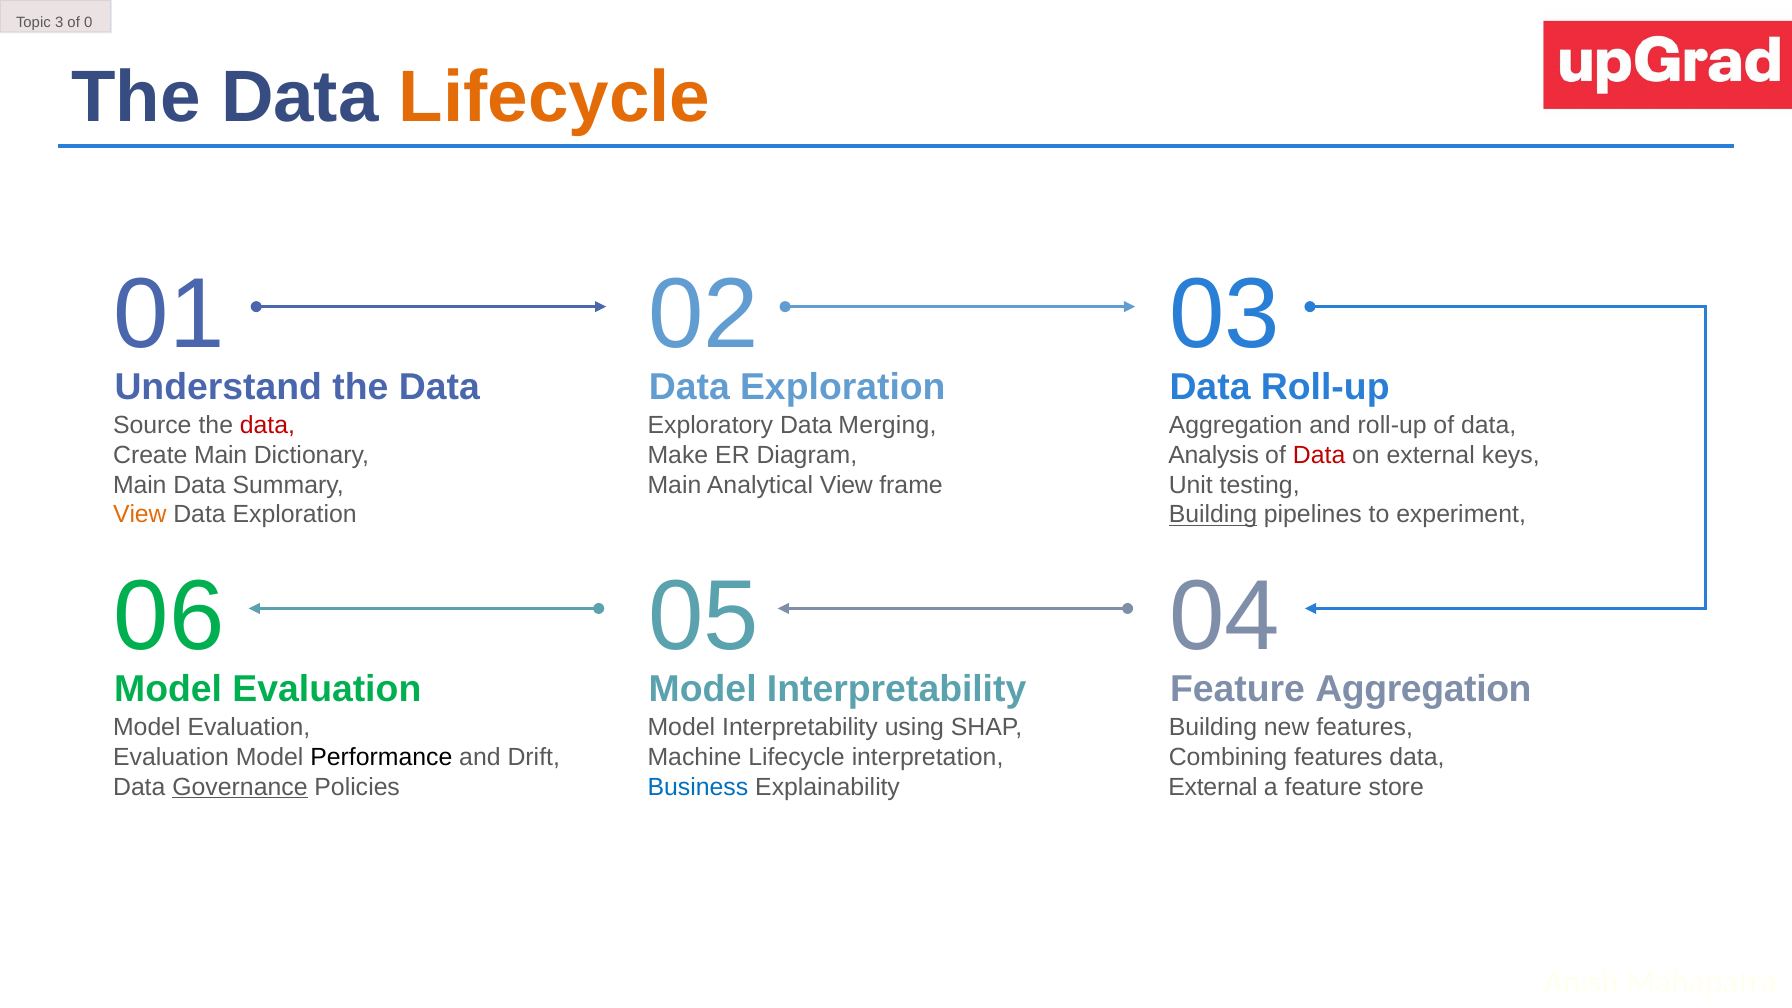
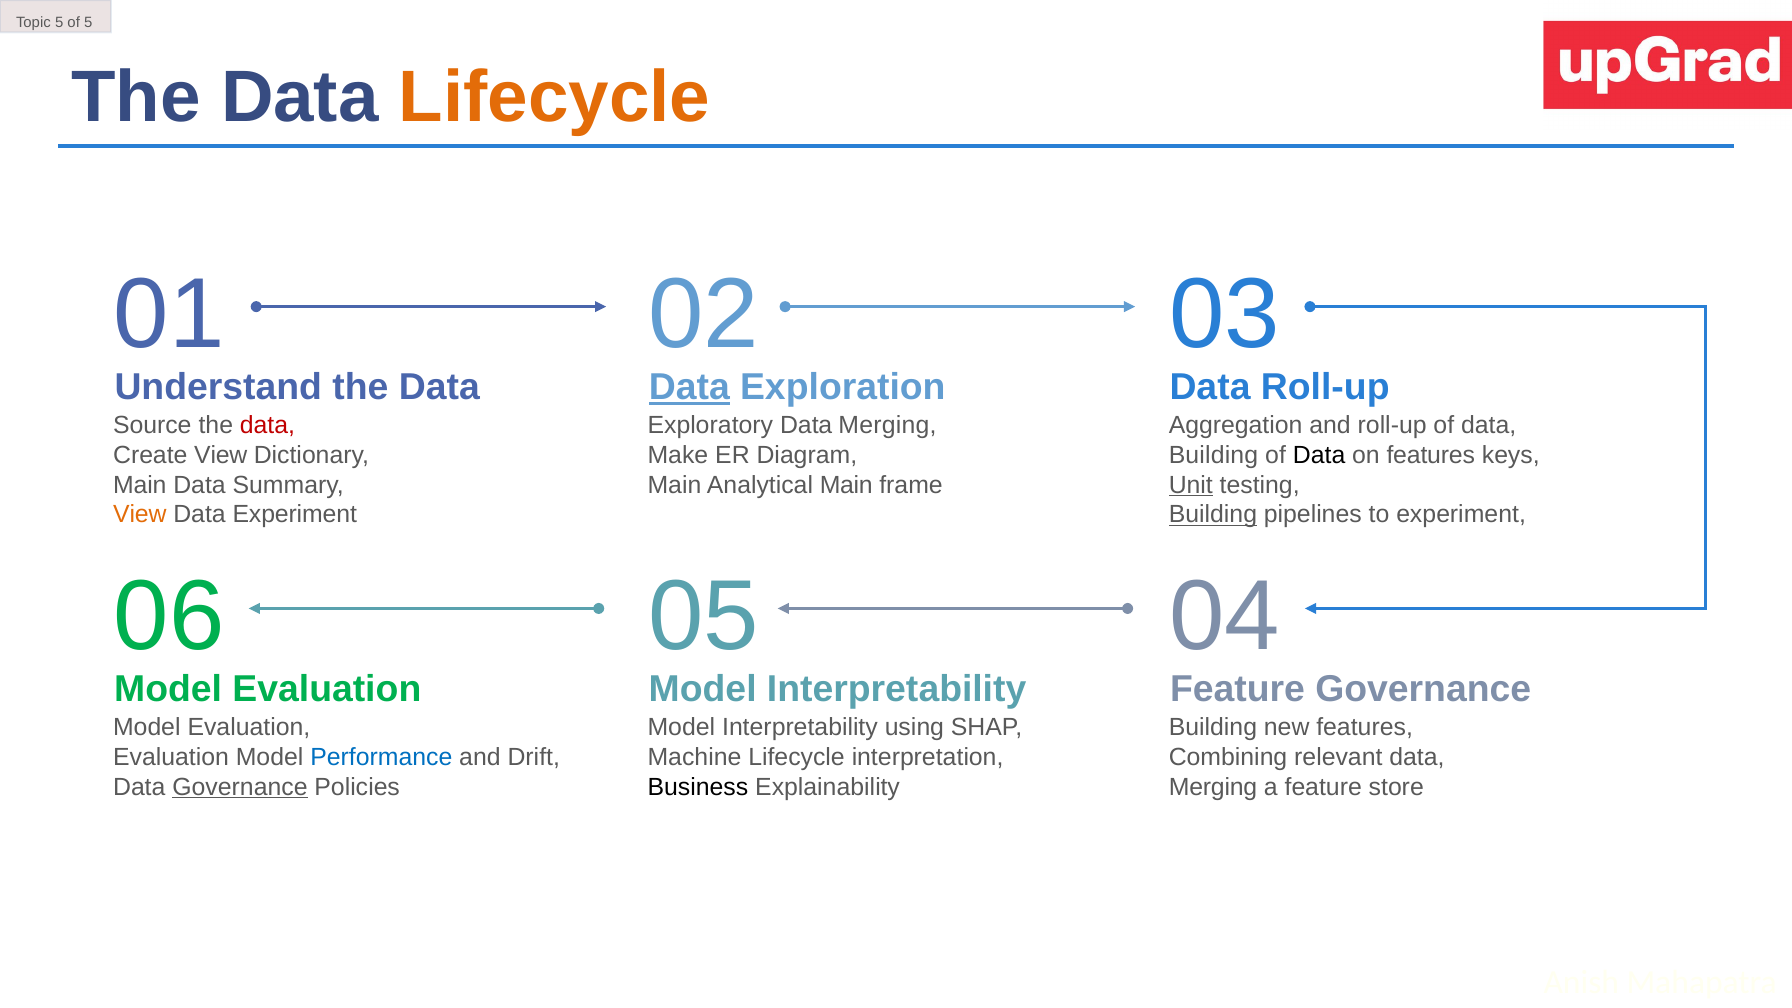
Topic 3: 3 -> 5
of 0: 0 -> 5
Data at (689, 387) underline: none -> present
Create Main: Main -> View
Analysis at (1214, 455): Analysis -> Building
Data at (1319, 455) colour: red -> black
on external: external -> features
Analytical View: View -> Main
Unit underline: none -> present
Exploration at (295, 515): Exploration -> Experiment
Feature Aggregation: Aggregation -> Governance
Performance colour: black -> blue
Combining features: features -> relevant
Business colour: blue -> black
External at (1213, 787): External -> Merging
